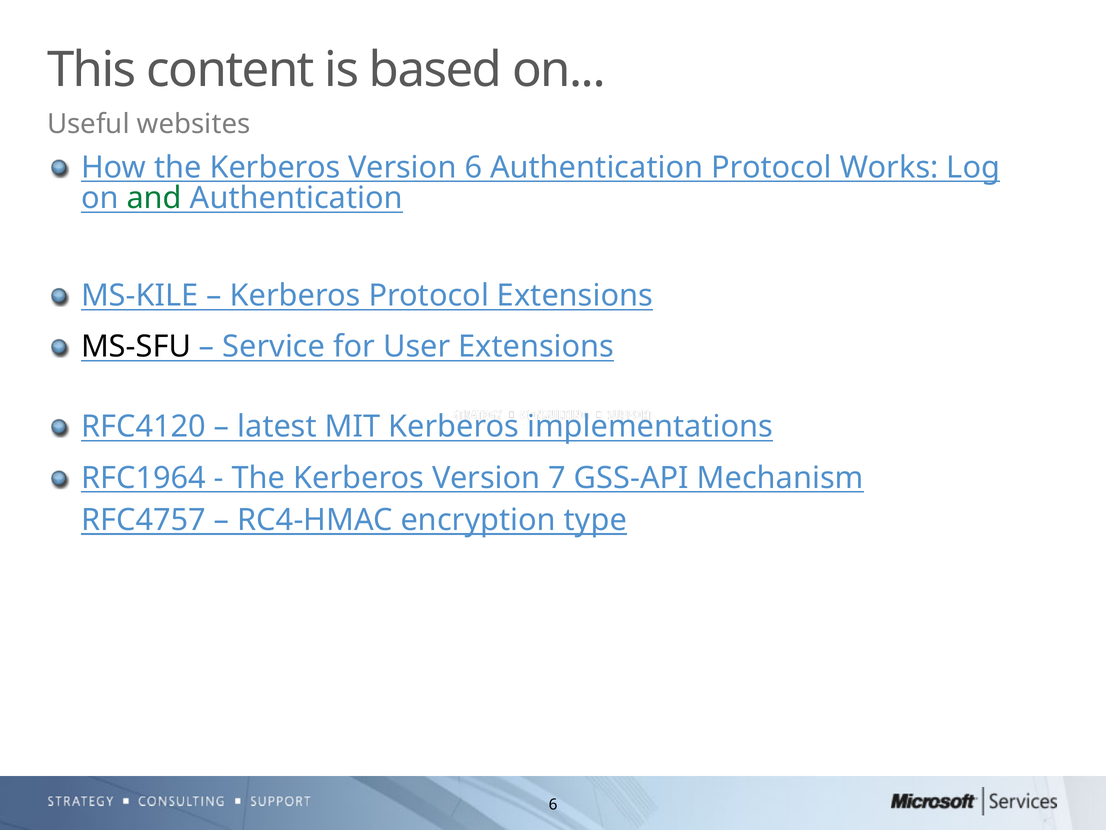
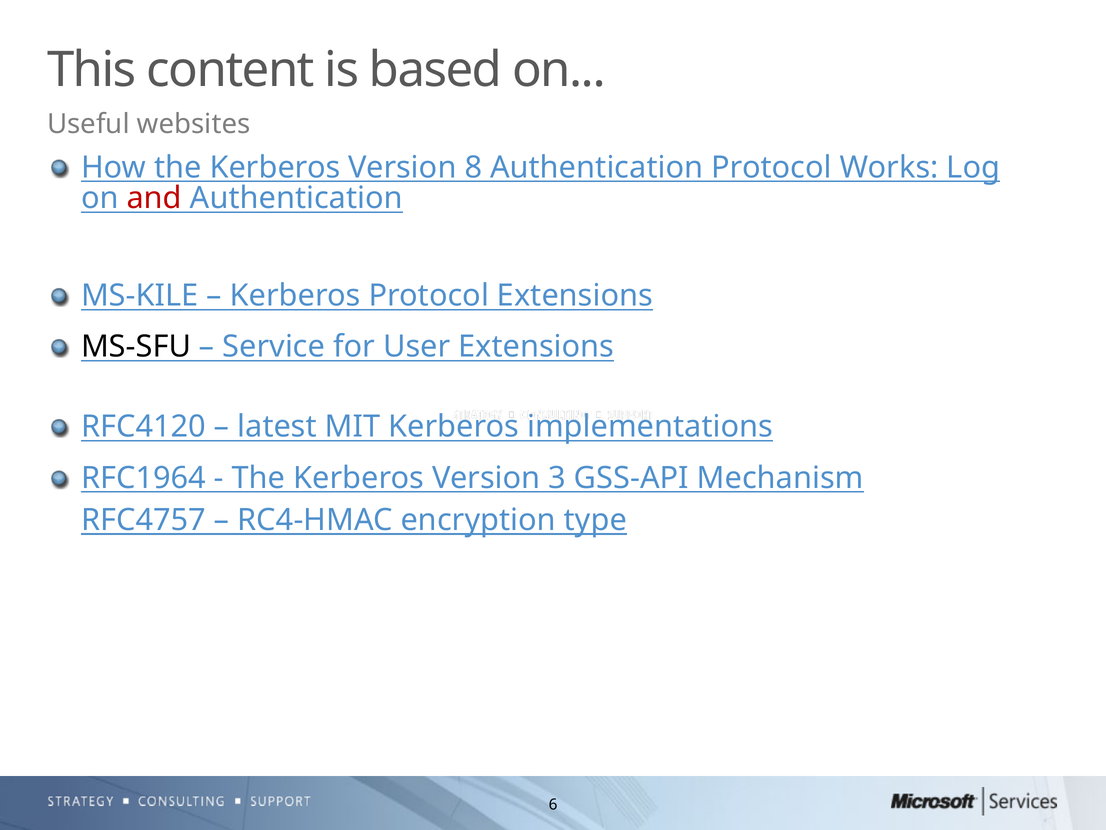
Version 6: 6 -> 8
and colour: green -> red
7: 7 -> 3
